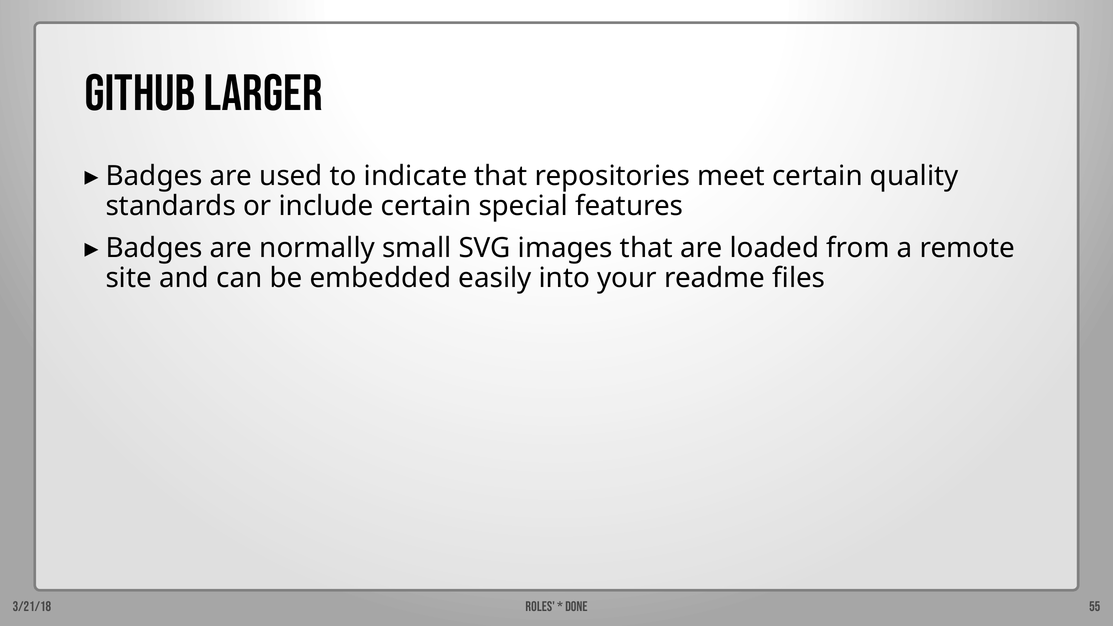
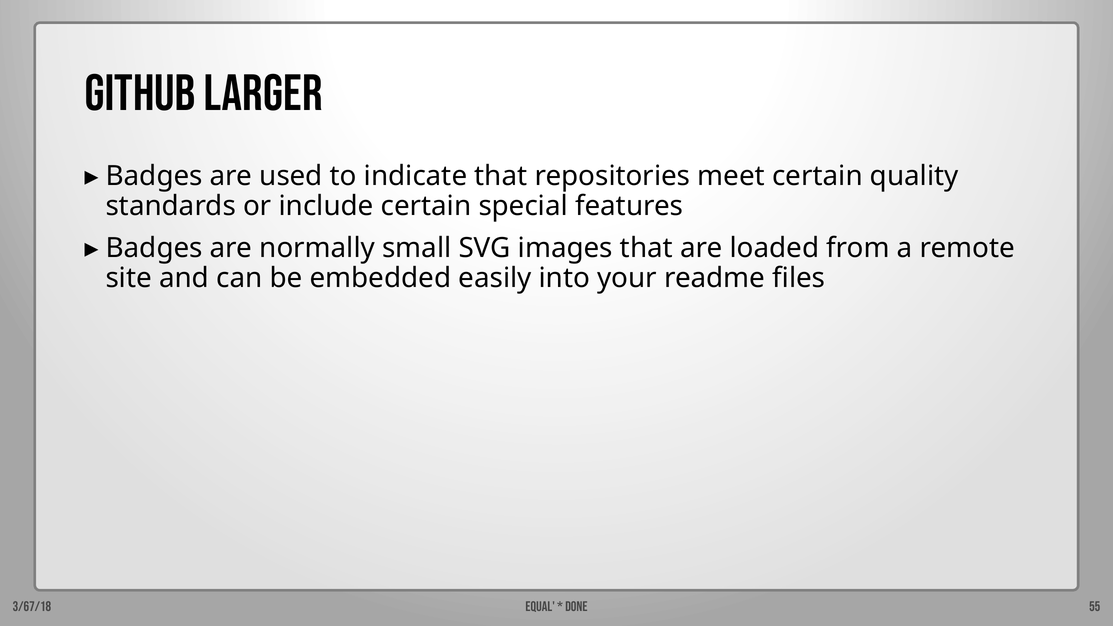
3/21/18: 3/21/18 -> 3/67/18
ROLES: ROLES -> EQUAL
